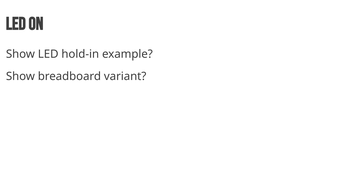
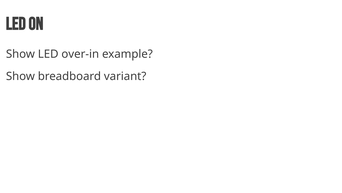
hold-in: hold-in -> over-in
